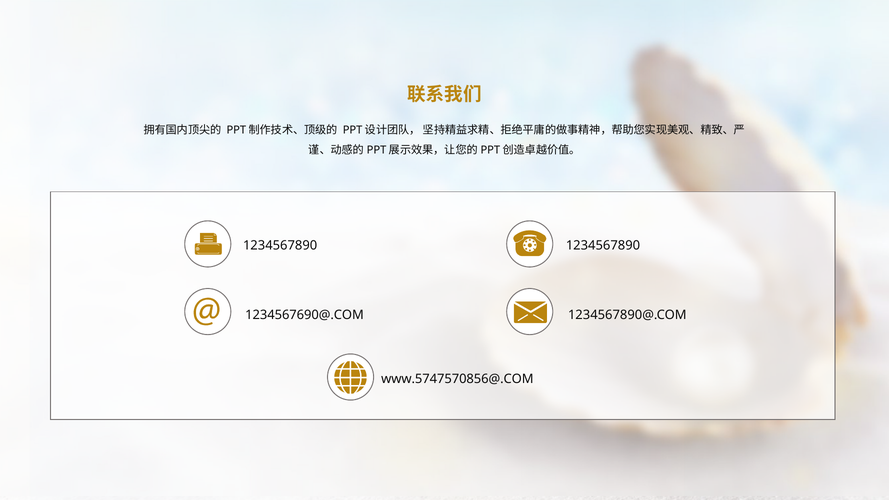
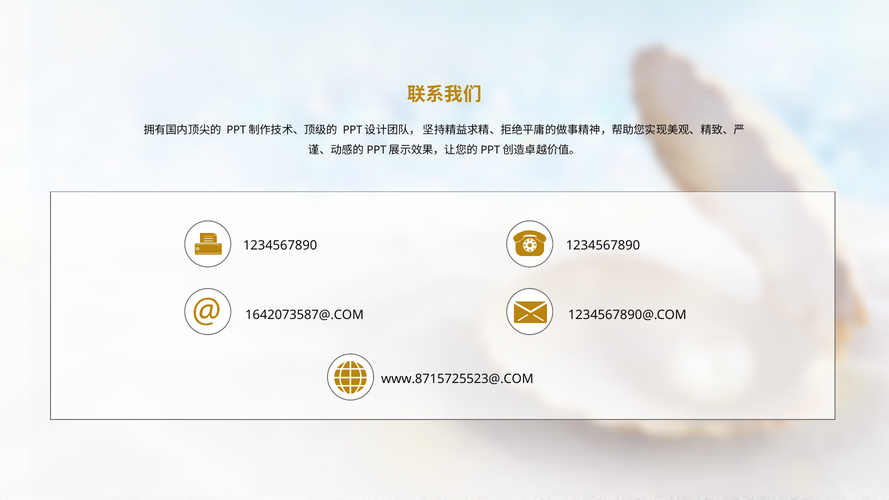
1234567690@.COM: 1234567690@.COM -> 1642073587@.COM
www.5747570856@.COM: www.5747570856@.COM -> www.8715725523@.COM
